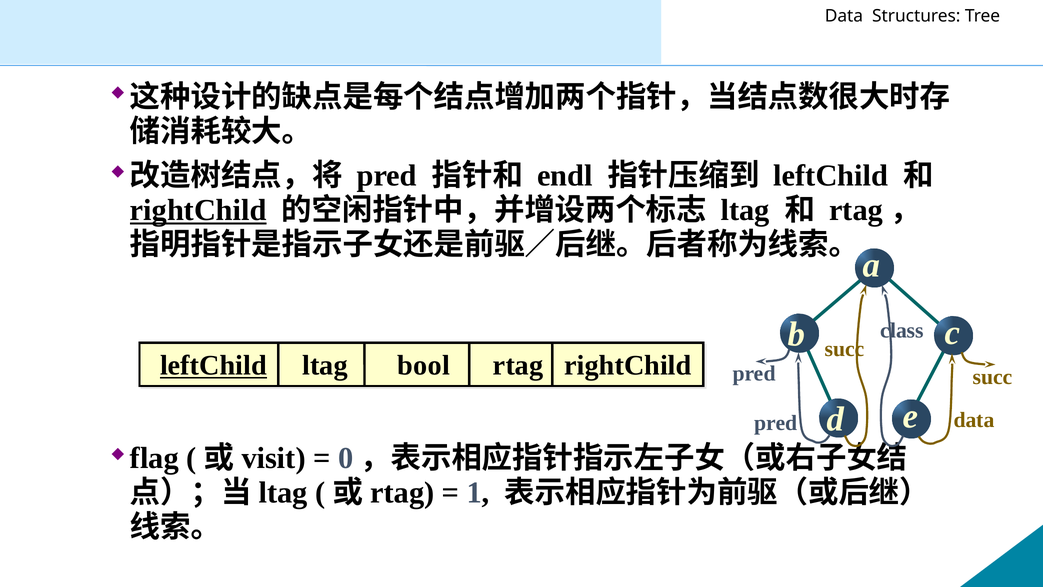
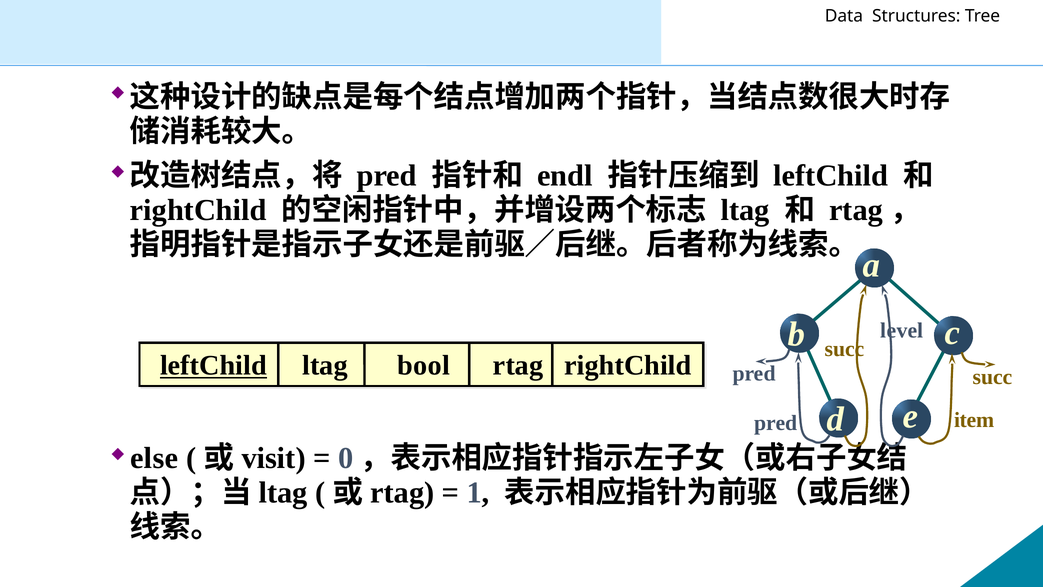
rightChild at (198, 210) underline: present -> none
class: class -> level
data at (974, 420): data -> item
flag: flag -> else
